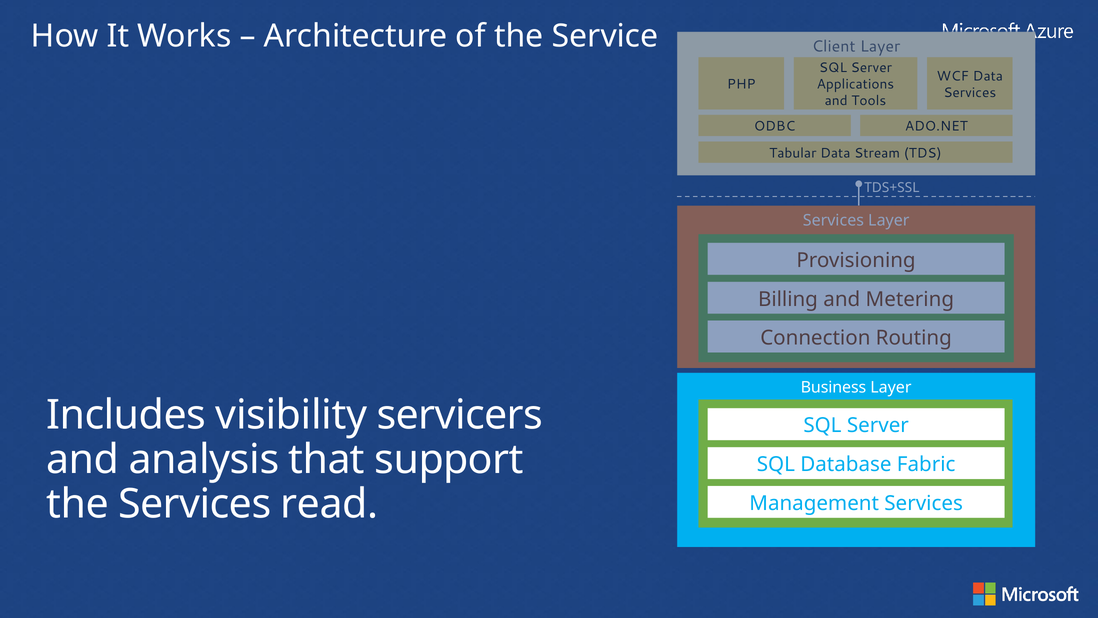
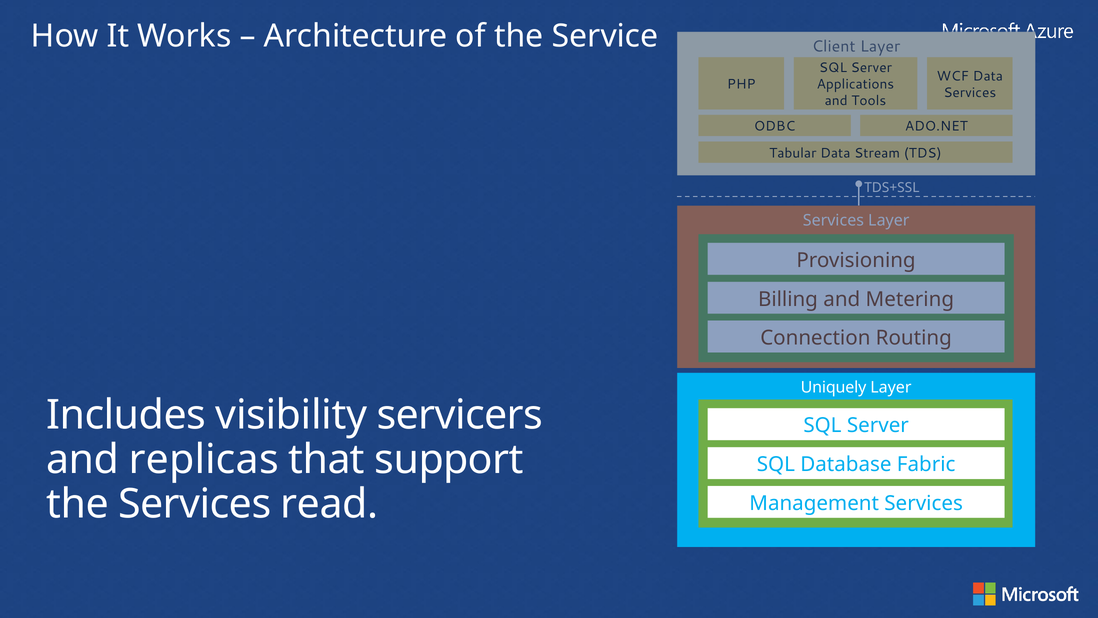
Business: Business -> Uniquely
analysis: analysis -> replicas
